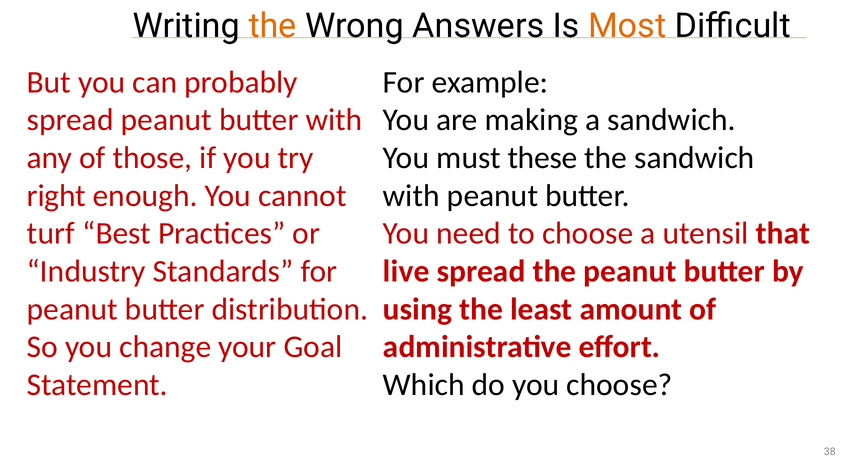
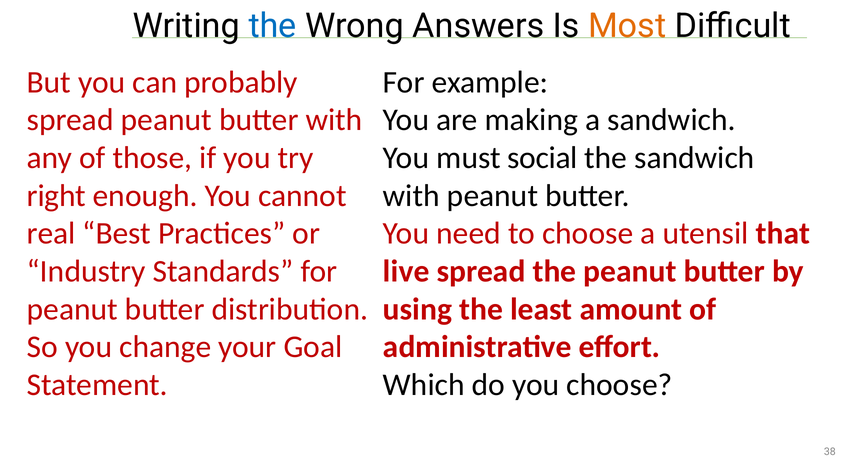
the at (273, 26) colour: orange -> blue
these: these -> social
turf: turf -> real
